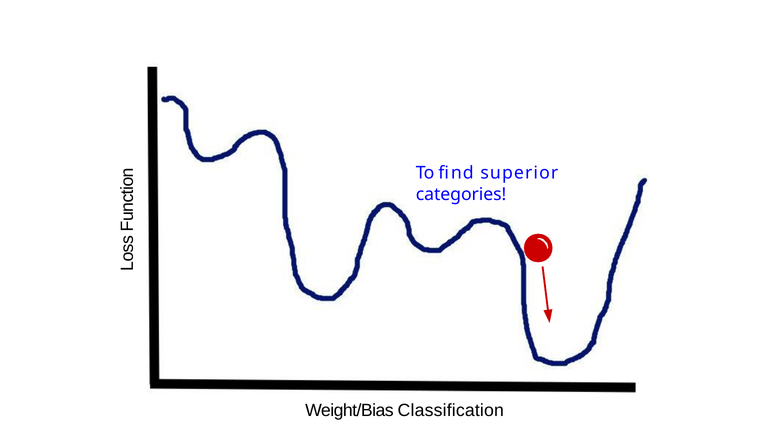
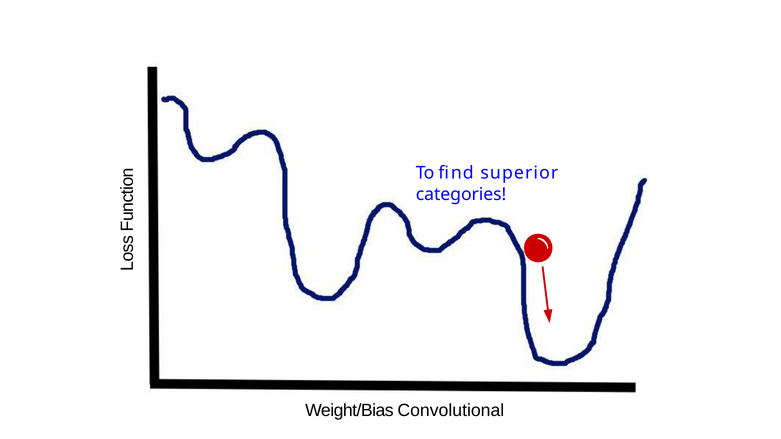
Classification: Classification -> Convolutional
